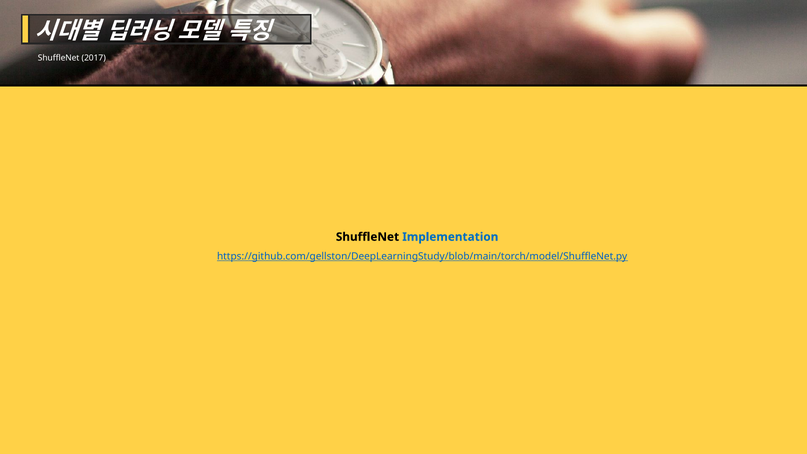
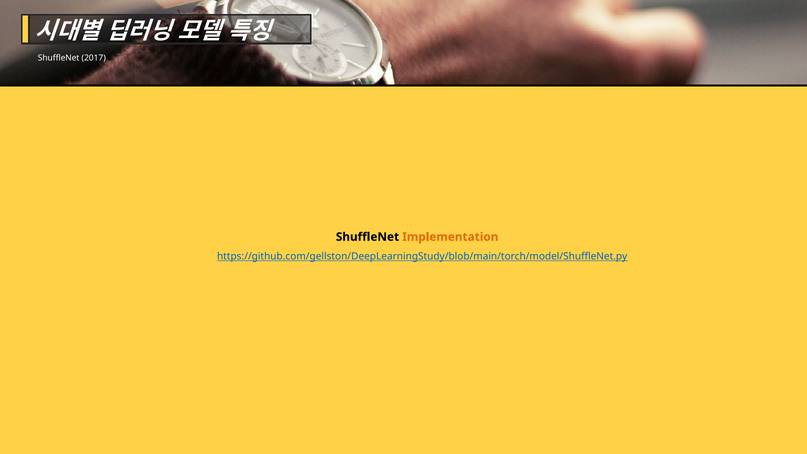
Implementation colour: blue -> orange
